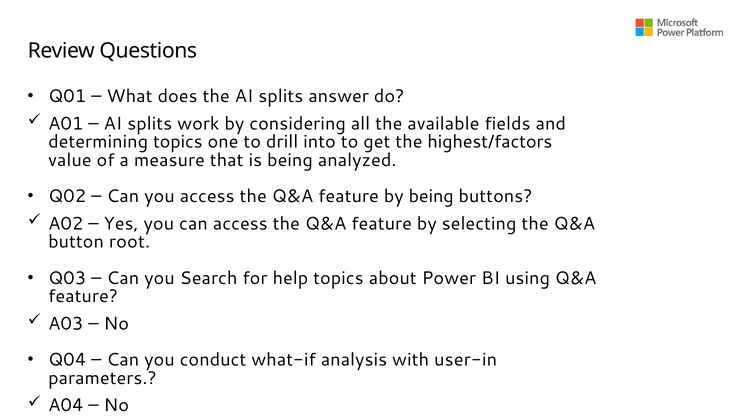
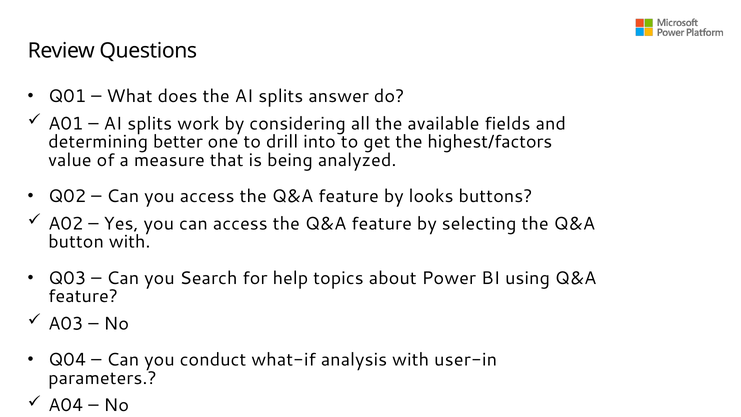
determining topics: topics -> better
by being: being -> looks
button root: root -> with
